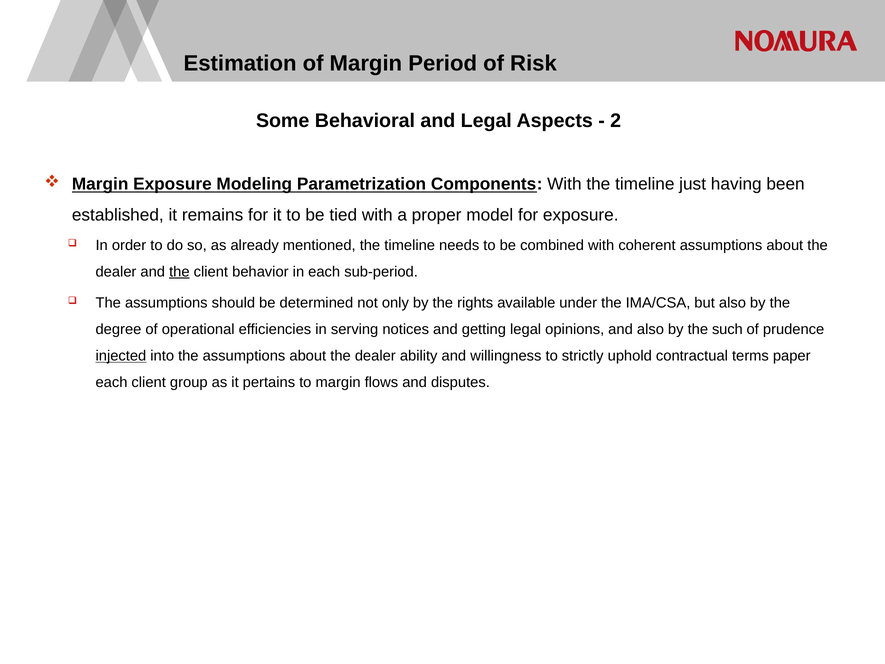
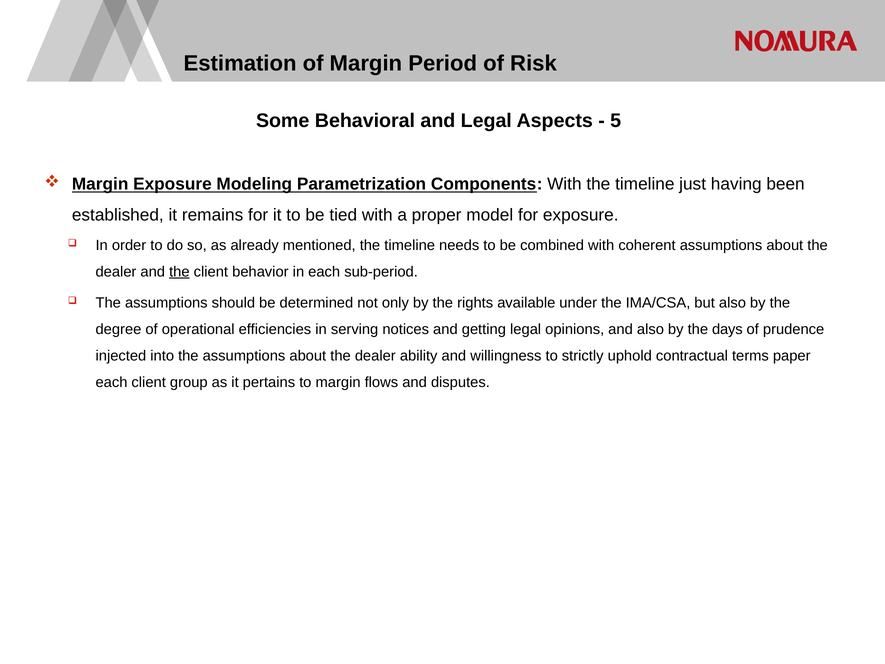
2: 2 -> 5
such: such -> days
injected underline: present -> none
